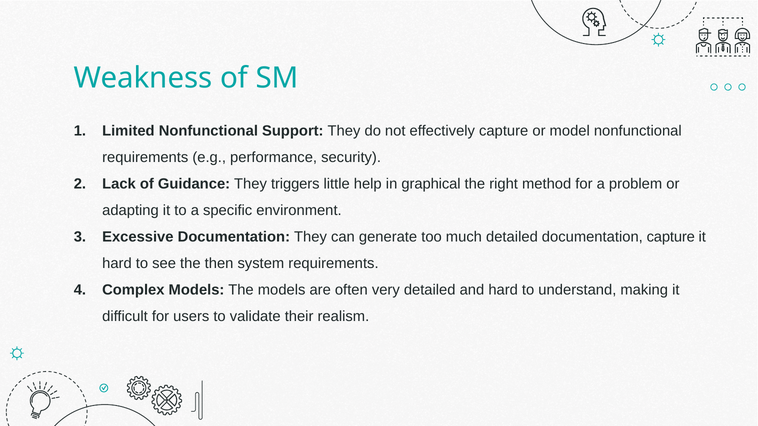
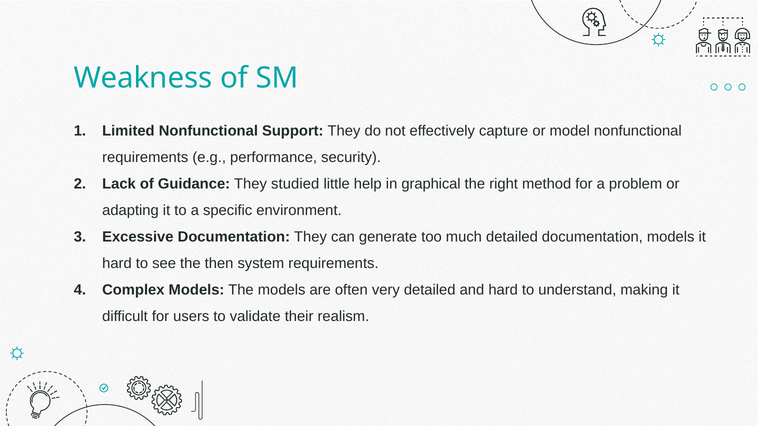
triggers: triggers -> studied
documentation capture: capture -> models
